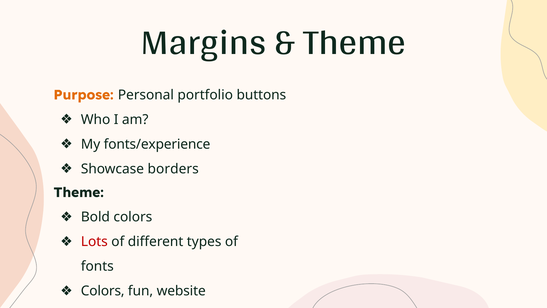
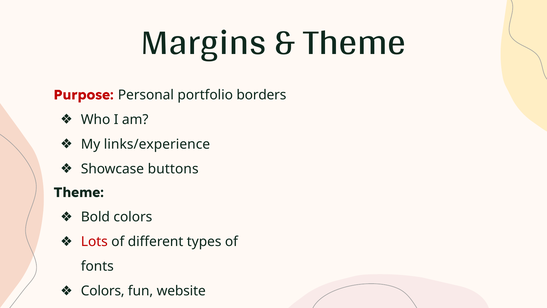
Purpose colour: orange -> red
buttons: buttons -> borders
fonts/experience: fonts/experience -> links/experience
borders: borders -> buttons
